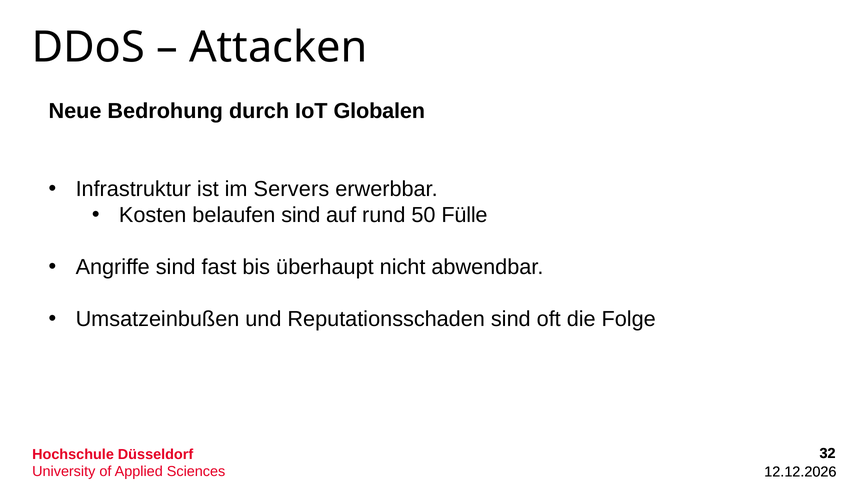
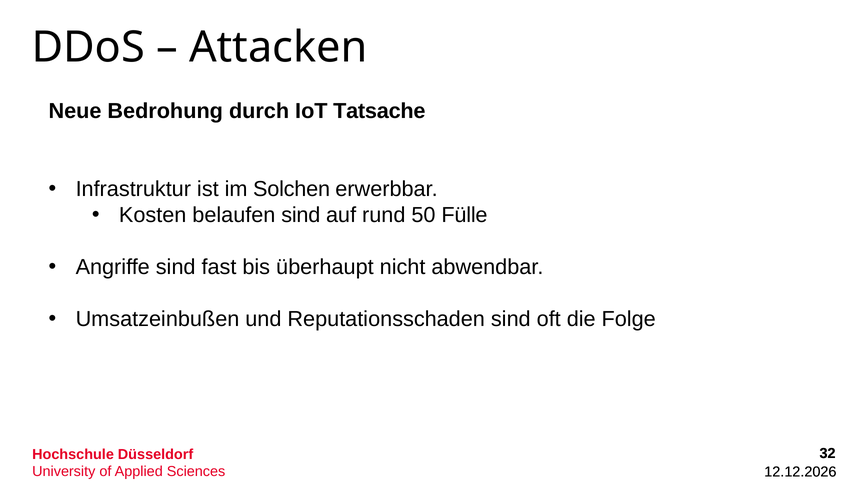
Globalen: Globalen -> Tatsache
Servers: Servers -> Solchen
